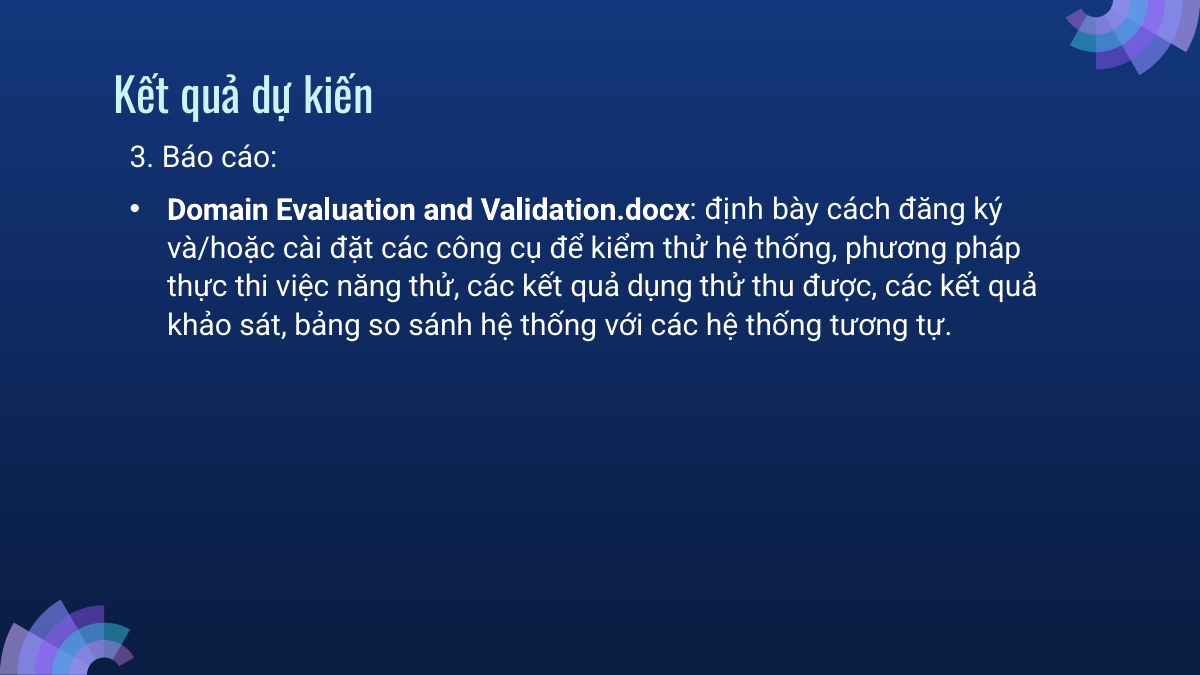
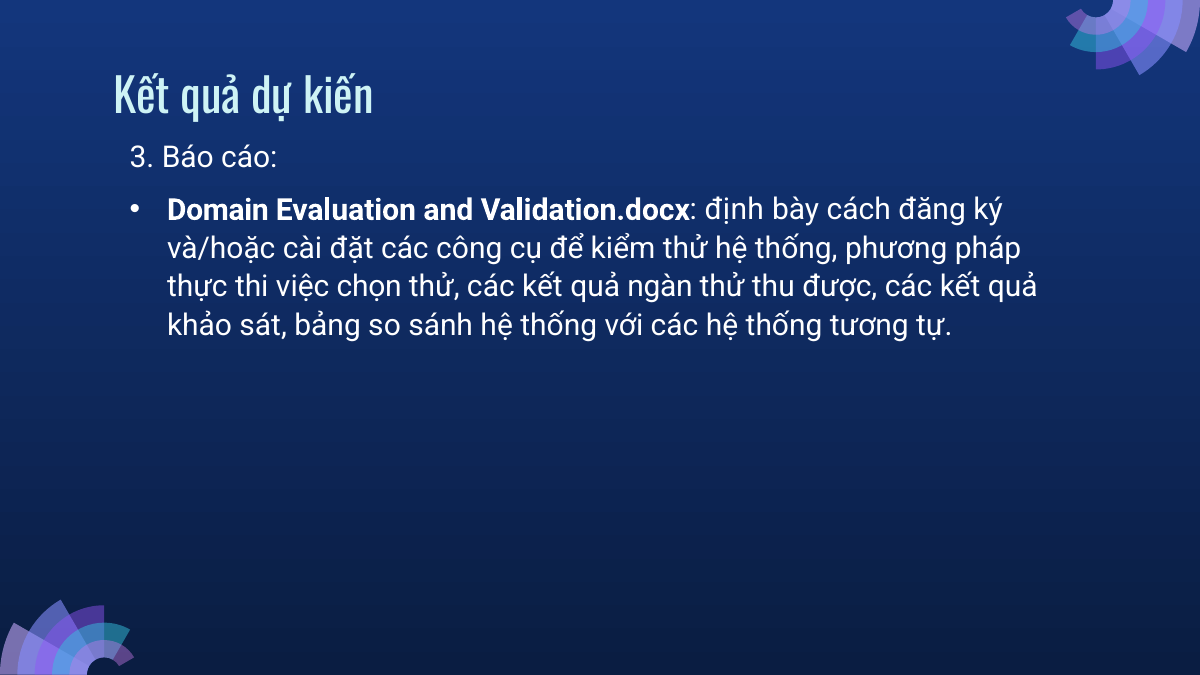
năng: năng -> chọn
dụng: dụng -> ngàn
